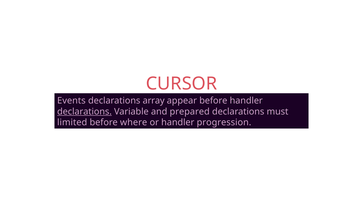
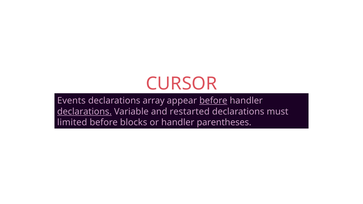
before at (213, 101) underline: none -> present
prepared: prepared -> restarted
where: where -> blocks
progression: progression -> parentheses
